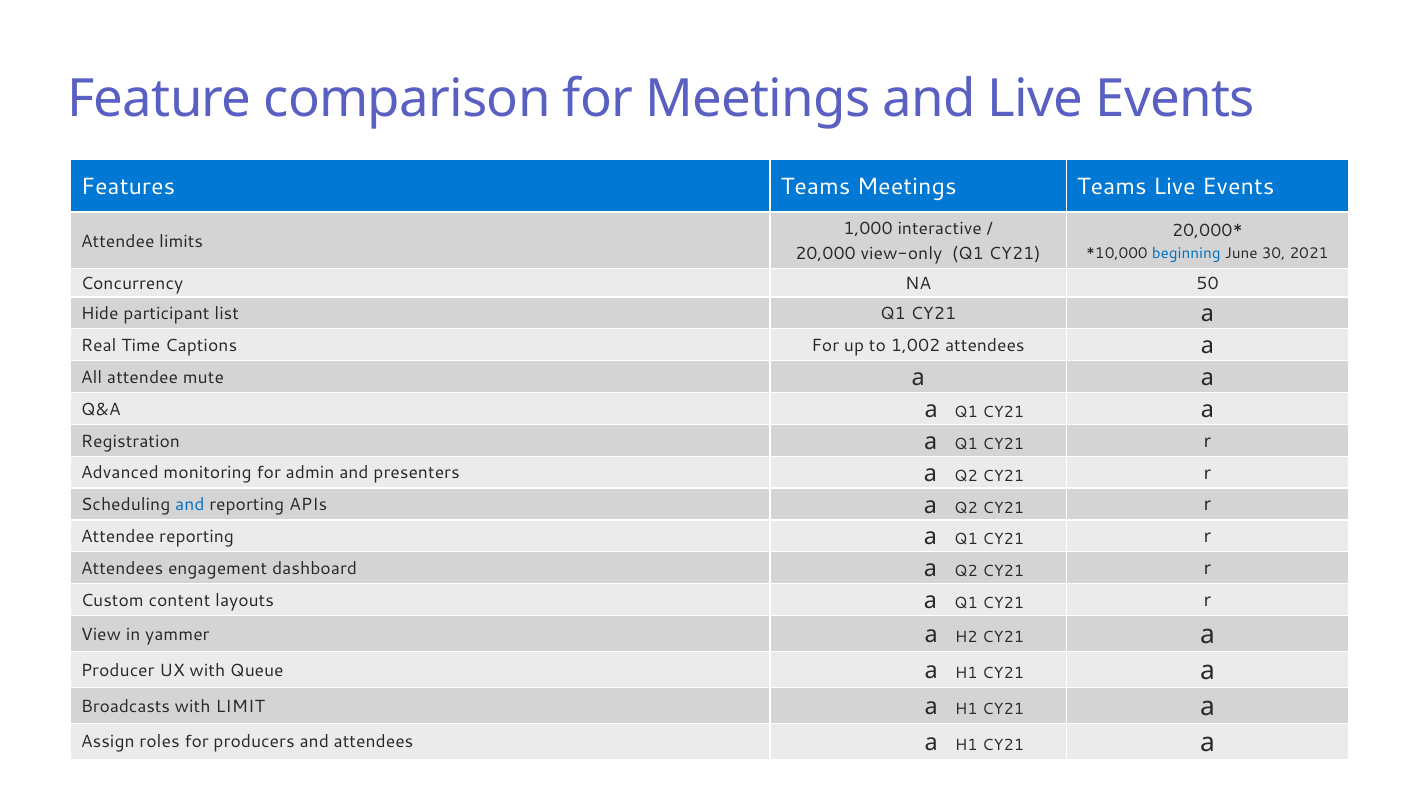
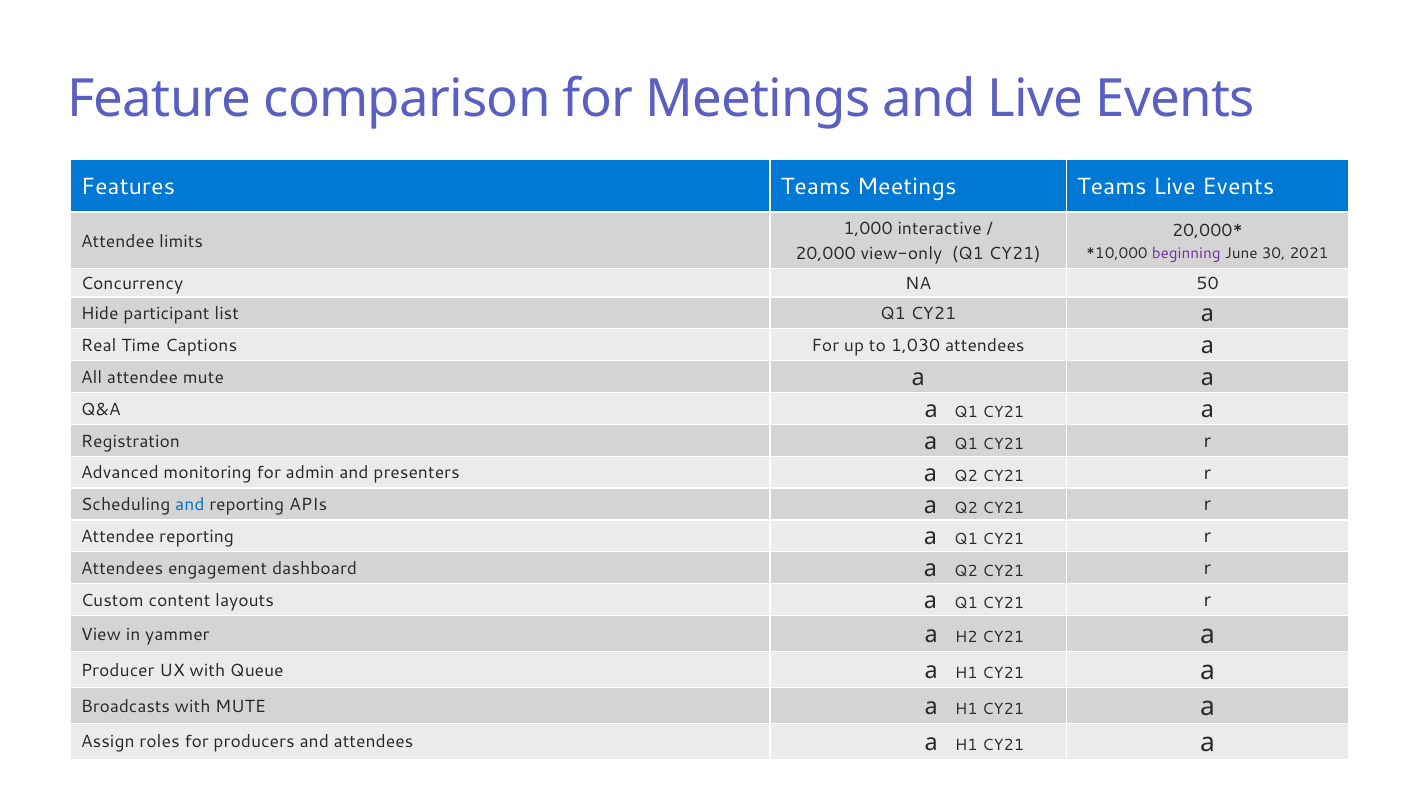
beginning colour: blue -> purple
1,002: 1,002 -> 1,030
with LIMIT: LIMIT -> MUTE
